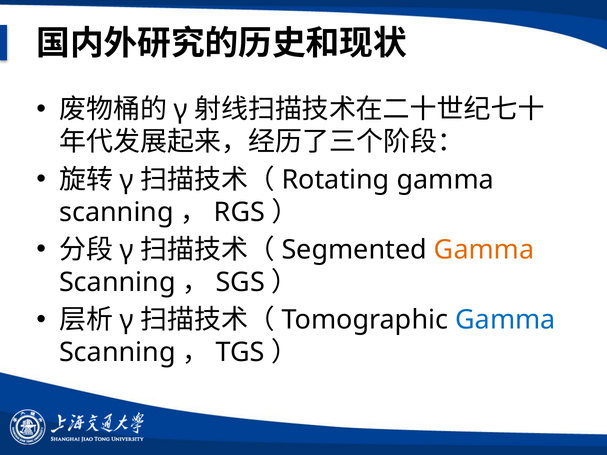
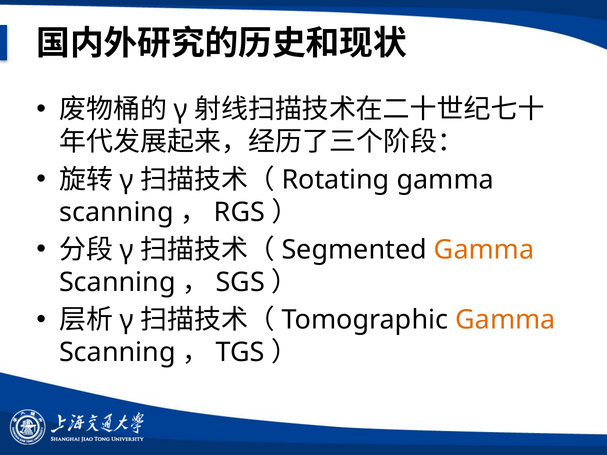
Gamma at (505, 320) colour: blue -> orange
